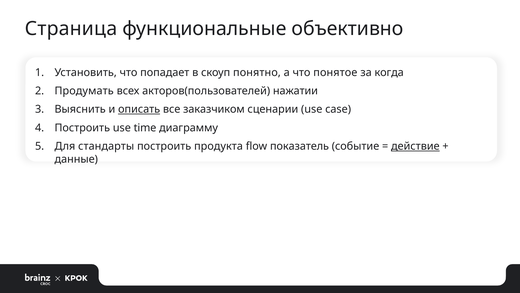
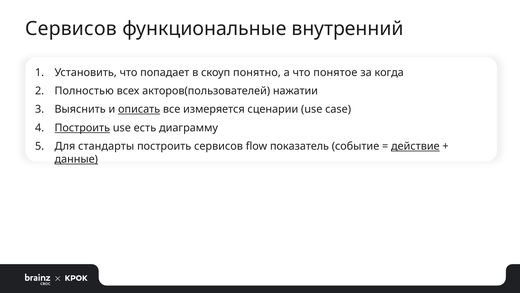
Страница at (71, 29): Страница -> Сервисов
объективно: объективно -> внутренний
Продумать: Продумать -> Полностью
заказчиком: заказчиком -> измеряется
Построить at (82, 128) underline: none -> present
time: time -> есть
построить продукта: продукта -> сервисов
данные underline: none -> present
